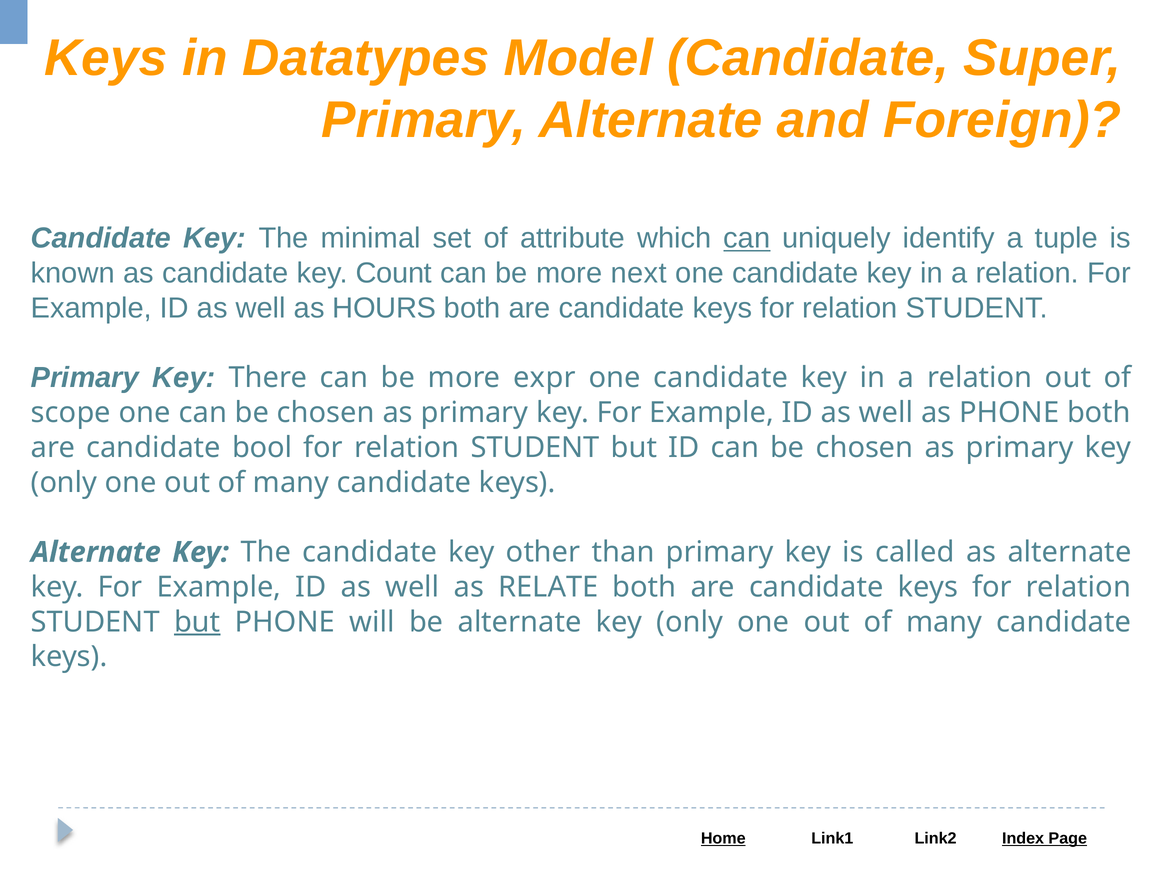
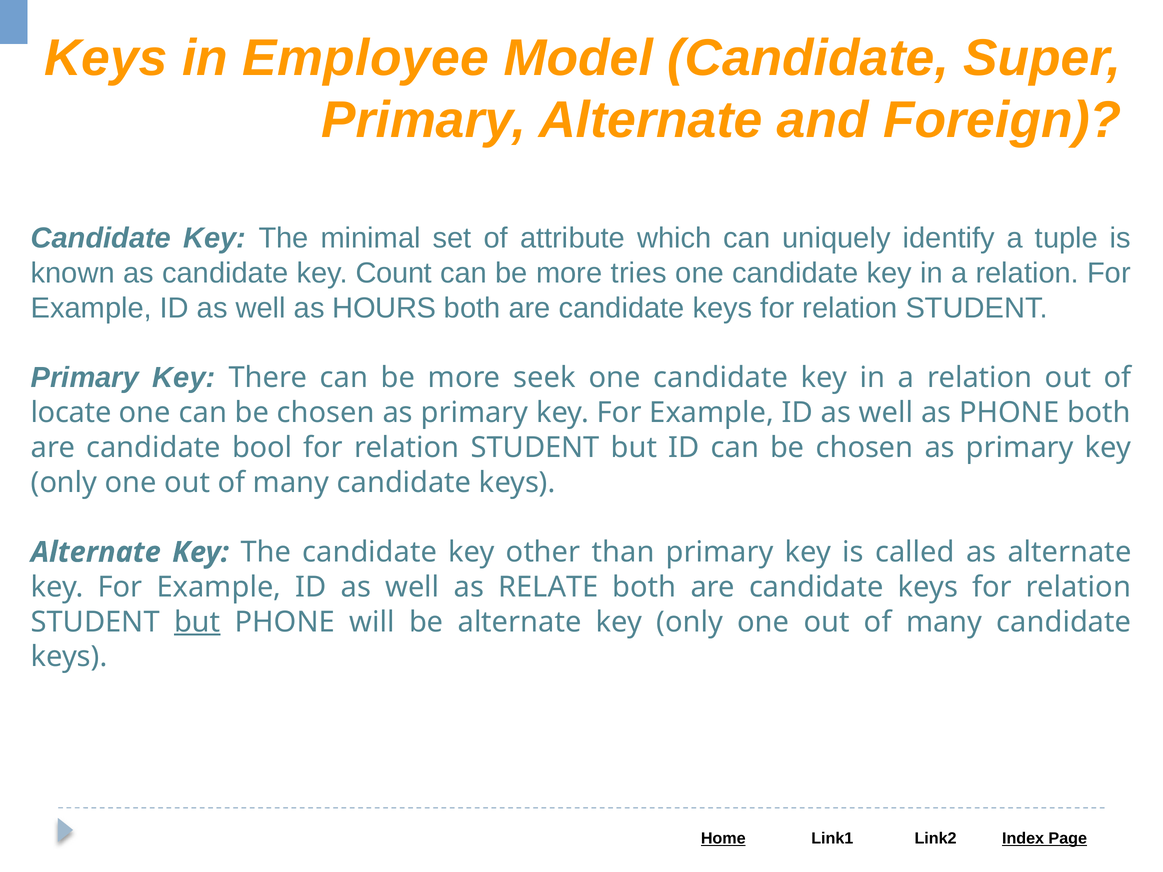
Datatypes: Datatypes -> Employee
can at (747, 238) underline: present -> none
next: next -> tries
expr: expr -> seek
scope: scope -> locate
